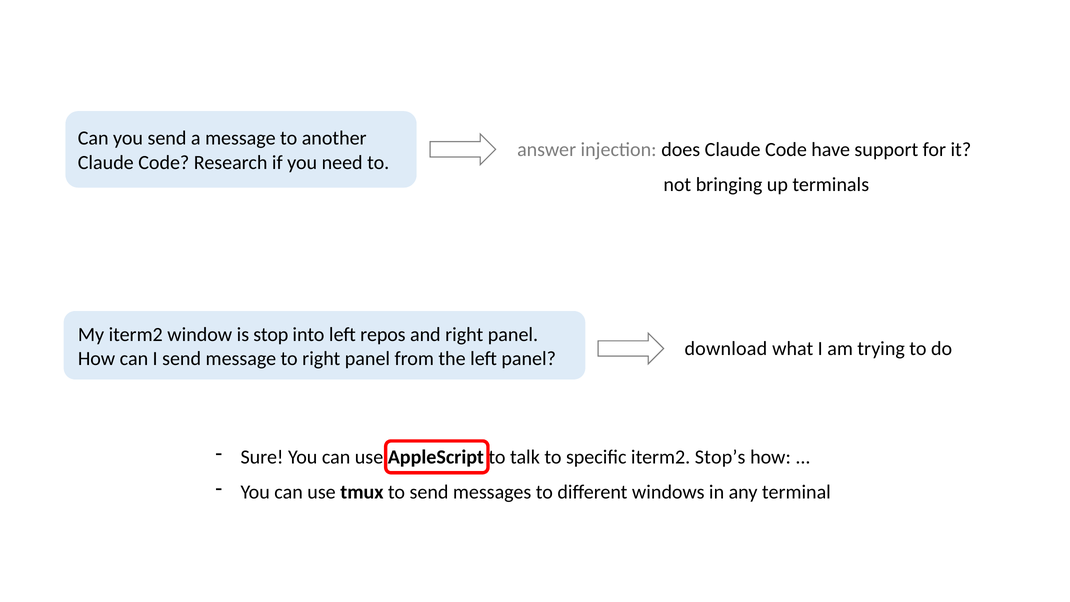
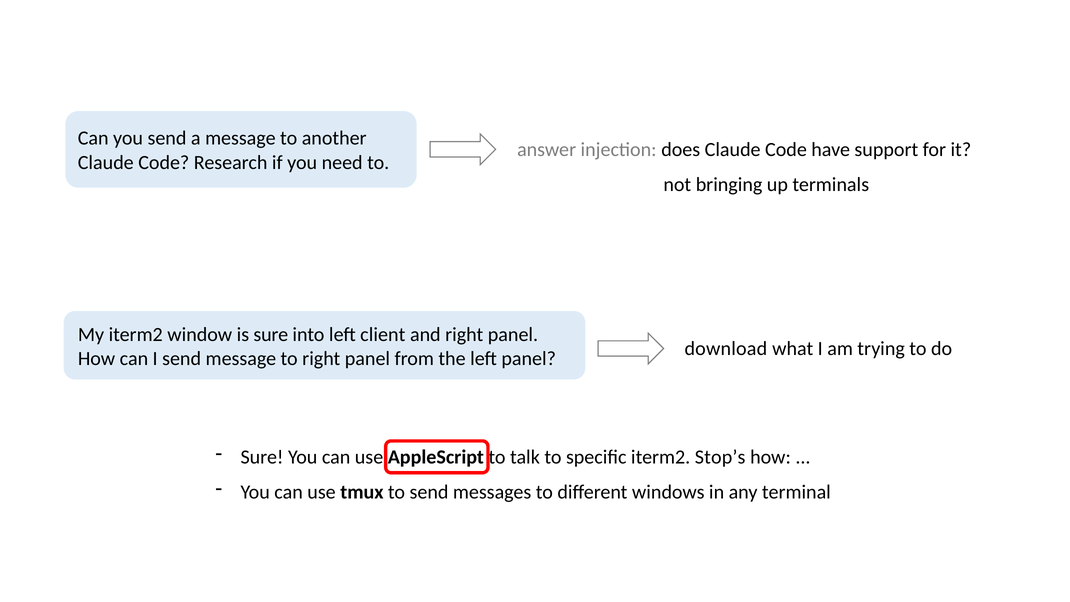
is stop: stop -> sure
repos: repos -> client
